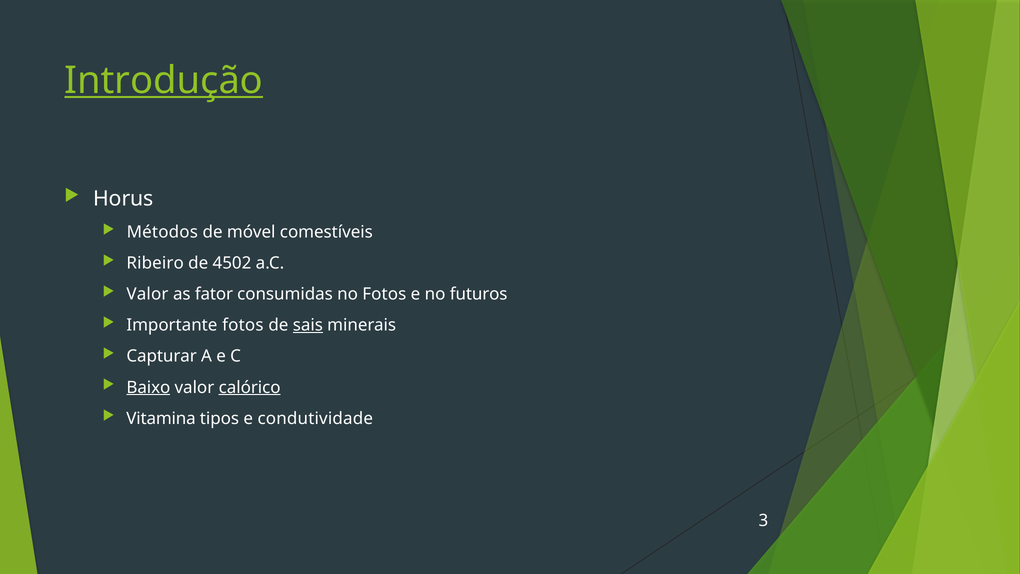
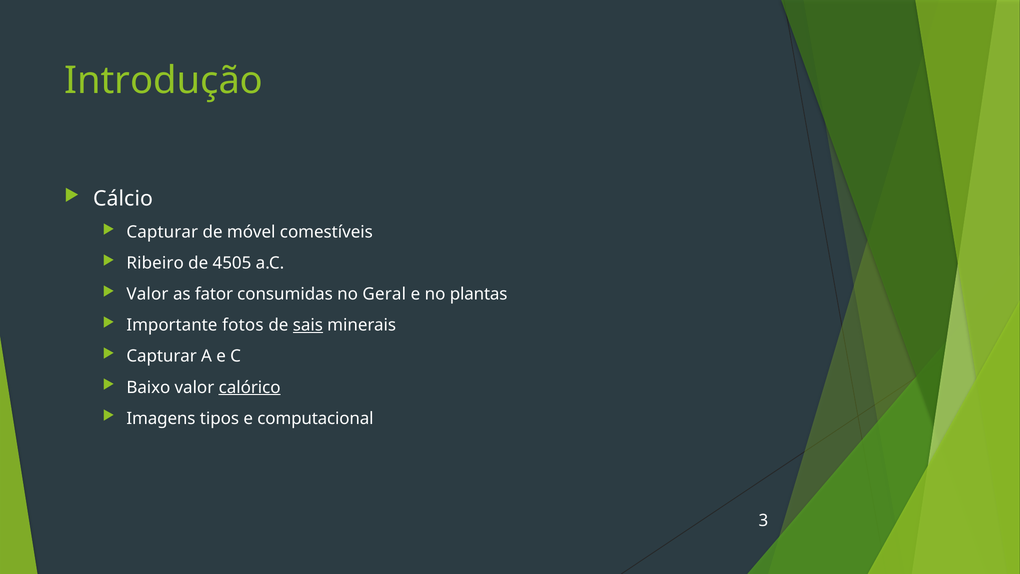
Introdução underline: present -> none
Horus: Horus -> Cálcio
Métodos at (162, 232): Métodos -> Capturar
4502: 4502 -> 4505
no Fotos: Fotos -> Geral
futuros: futuros -> plantas
Baixo underline: present -> none
Vitamina: Vitamina -> Imagens
condutividade: condutividade -> computacional
